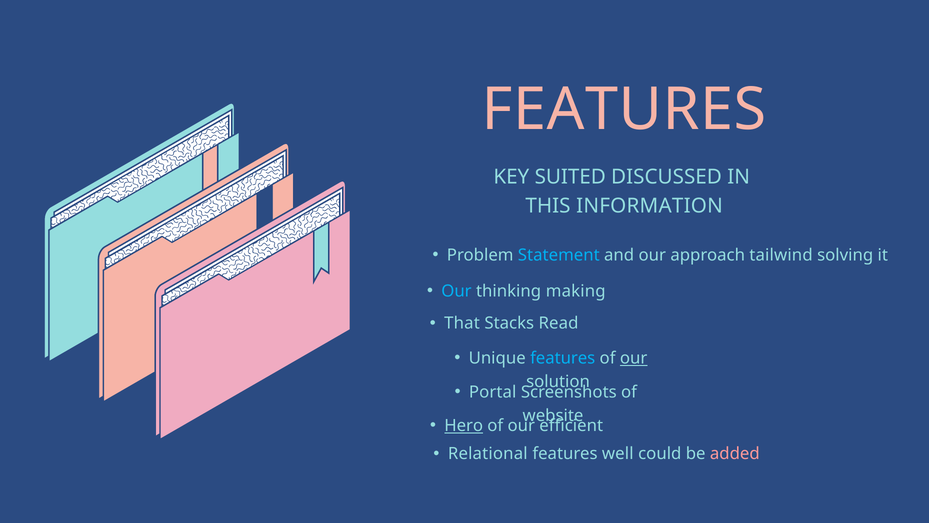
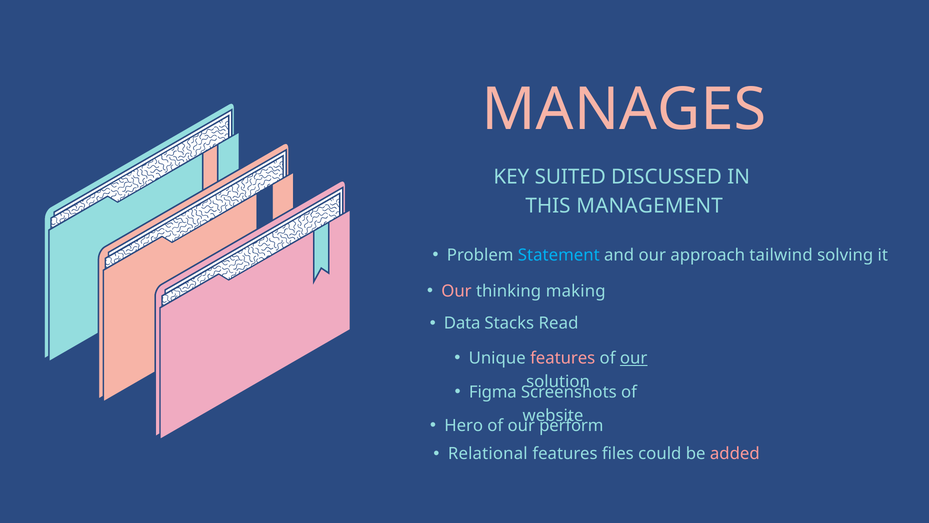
FEATURES at (624, 110): FEATURES -> MANAGES
INFORMATION: INFORMATION -> MANAGEMENT
Our at (456, 291) colour: light blue -> pink
That: That -> Data
features at (563, 358) colour: light blue -> pink
Portal: Portal -> Figma
Hero underline: present -> none
efficient: efficient -> perform
well: well -> files
